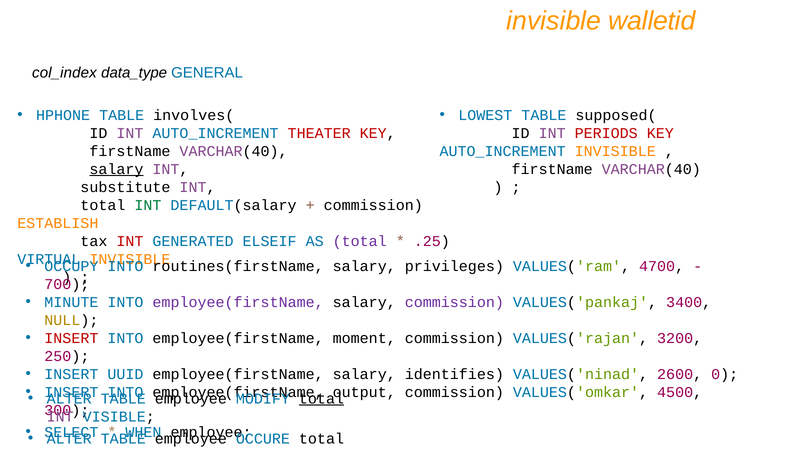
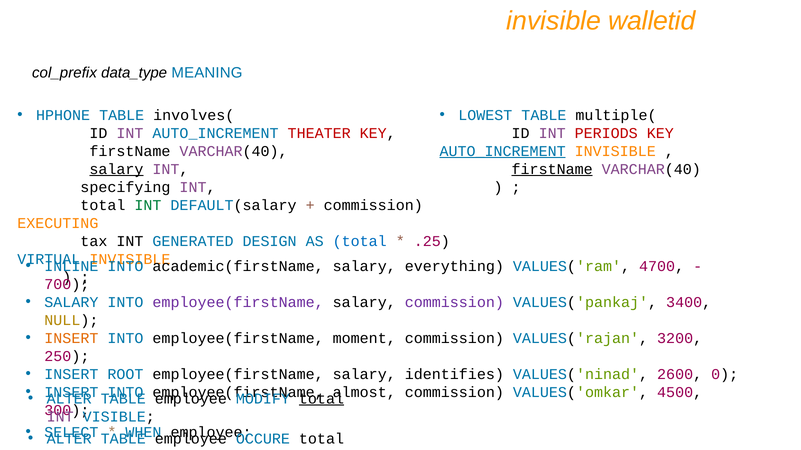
col_index: col_index -> col_prefix
GENERAL: GENERAL -> MEANING
supposed(: supposed( -> multiple(
AUTO_INCREMENT at (503, 151) underline: none -> present
firstName at (552, 169) underline: none -> present
substitute: substitute -> specifying
ESTABLISH: ESTABLISH -> EXECUTING
INT at (130, 241) colour: red -> black
ELSEIF: ELSEIF -> DESIGN
total at (360, 241) colour: purple -> blue
OCCUPY: OCCUPY -> INLINE
routines(firstName: routines(firstName -> academic(firstName
privileges: privileges -> everything
MINUTE at (71, 303): MINUTE -> SALARY
INSERT at (71, 339) colour: red -> orange
UUID: UUID -> ROOT
output: output -> almost
